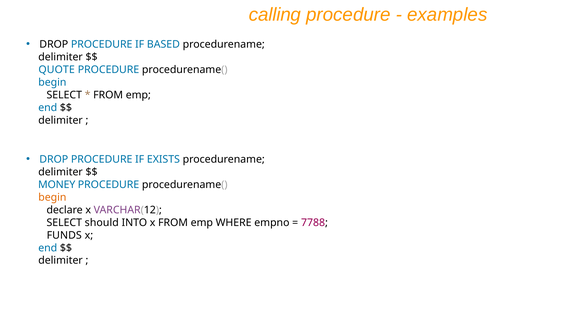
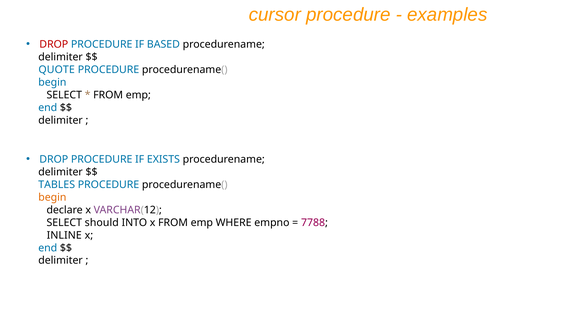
calling: calling -> cursor
DROP at (54, 44) colour: black -> red
MONEY: MONEY -> TABLES
FUNDS: FUNDS -> INLINE
